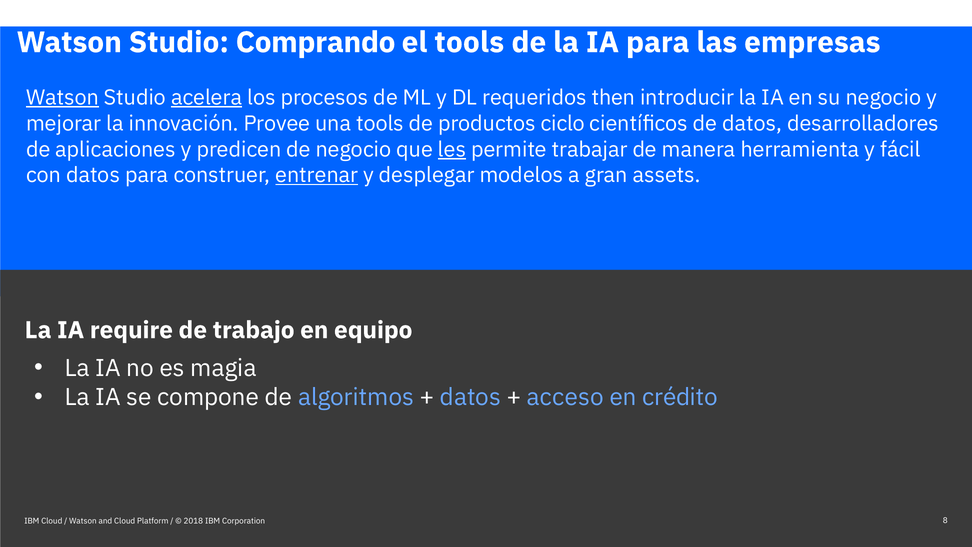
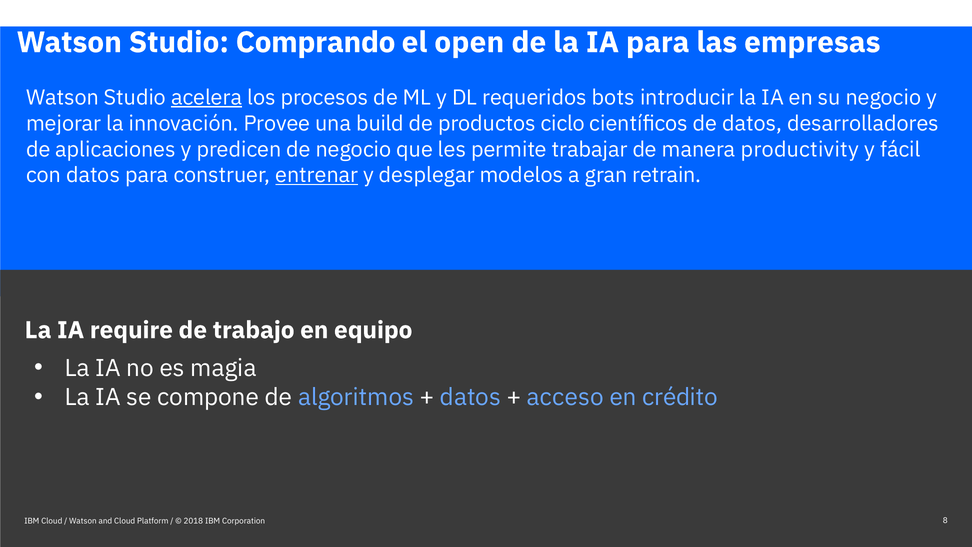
el tools: tools -> open
Watson at (63, 98) underline: present -> none
then: then -> bots
una tools: tools -> build
les underline: present -> none
herramienta: herramienta -> productivity
assets: assets -> retrain
